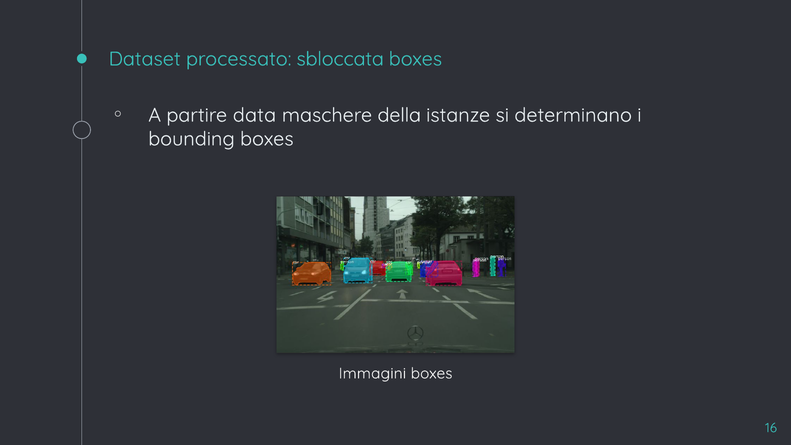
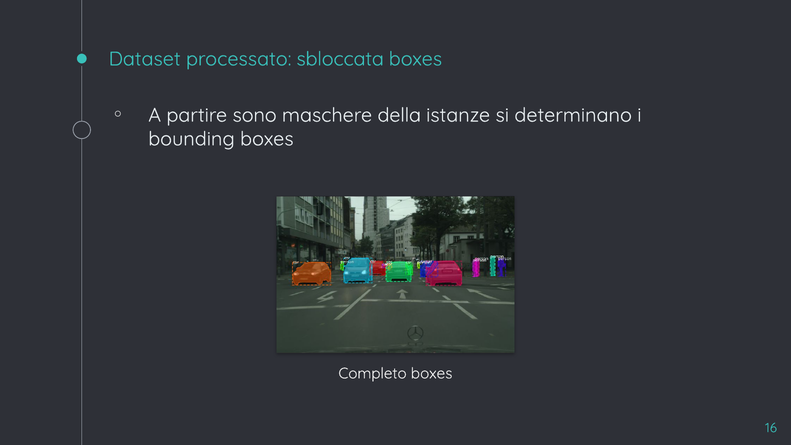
data: data -> sono
Immagini: Immagini -> Completo
